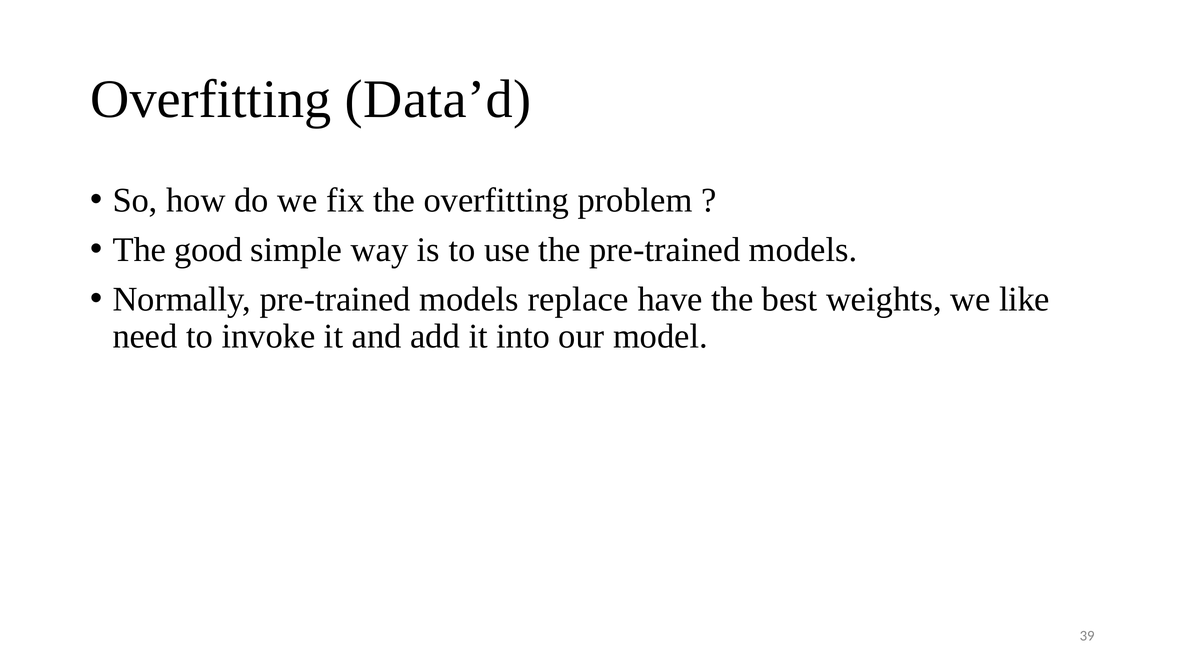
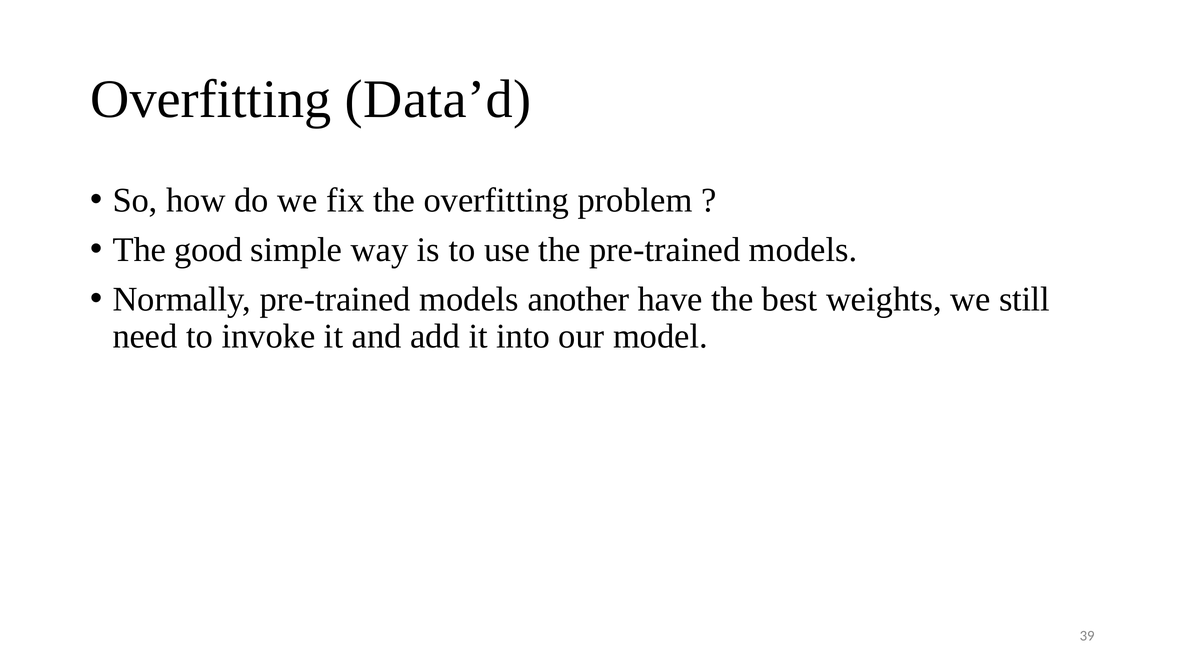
replace: replace -> another
like: like -> still
